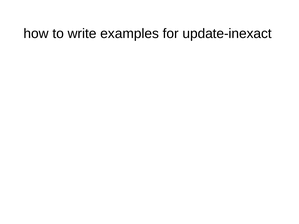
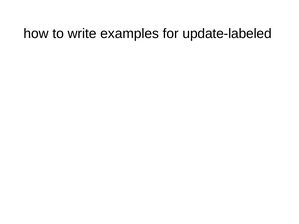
update-inexact: update-inexact -> update-labeled
